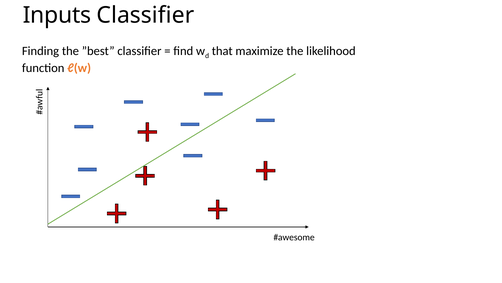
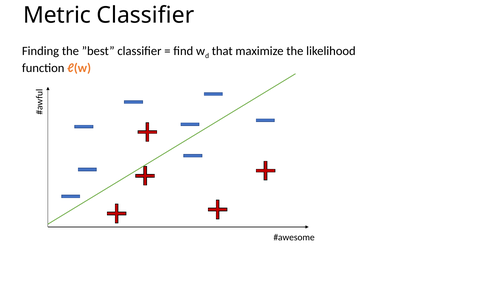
Inputs: Inputs -> Metric
